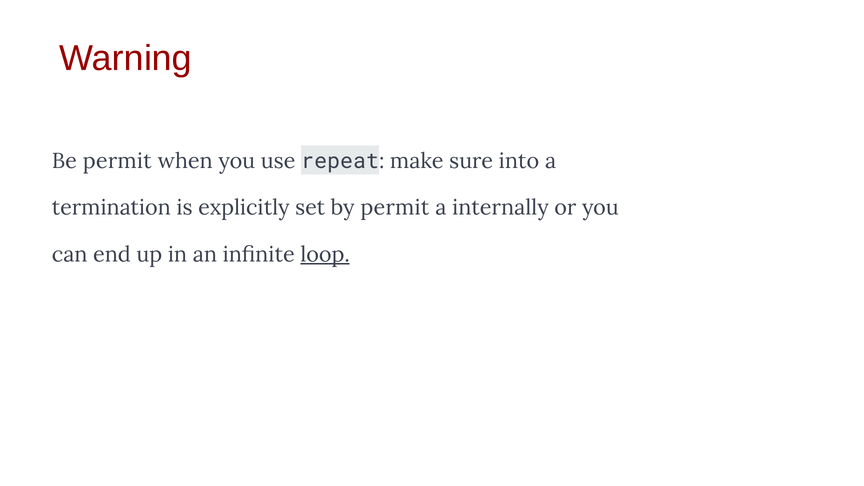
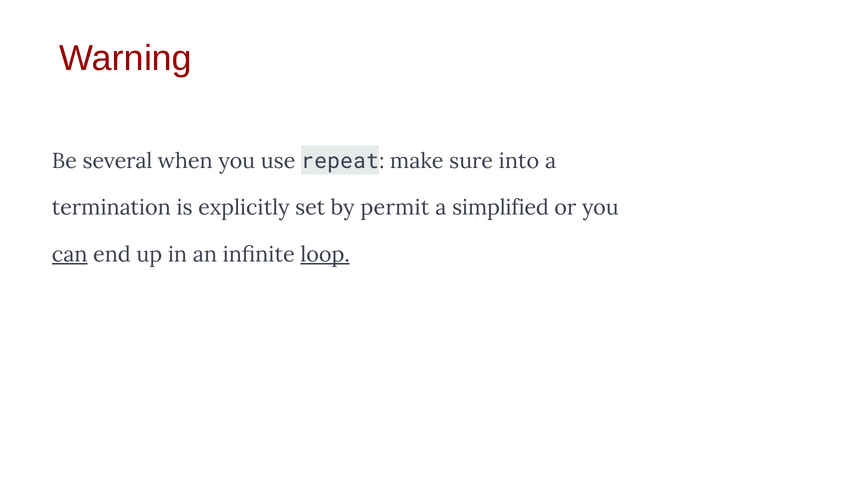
Be permit: permit -> several
internally: internally -> simplified
can underline: none -> present
